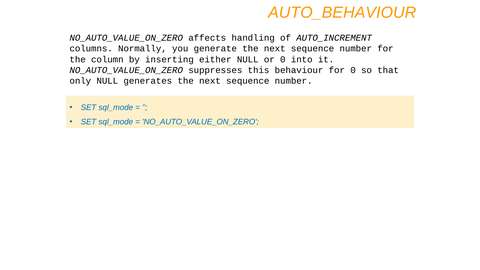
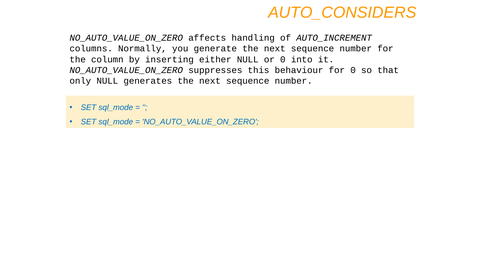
AUTO_BEHAVIOUR: AUTO_BEHAVIOUR -> AUTO_CONSIDERS
